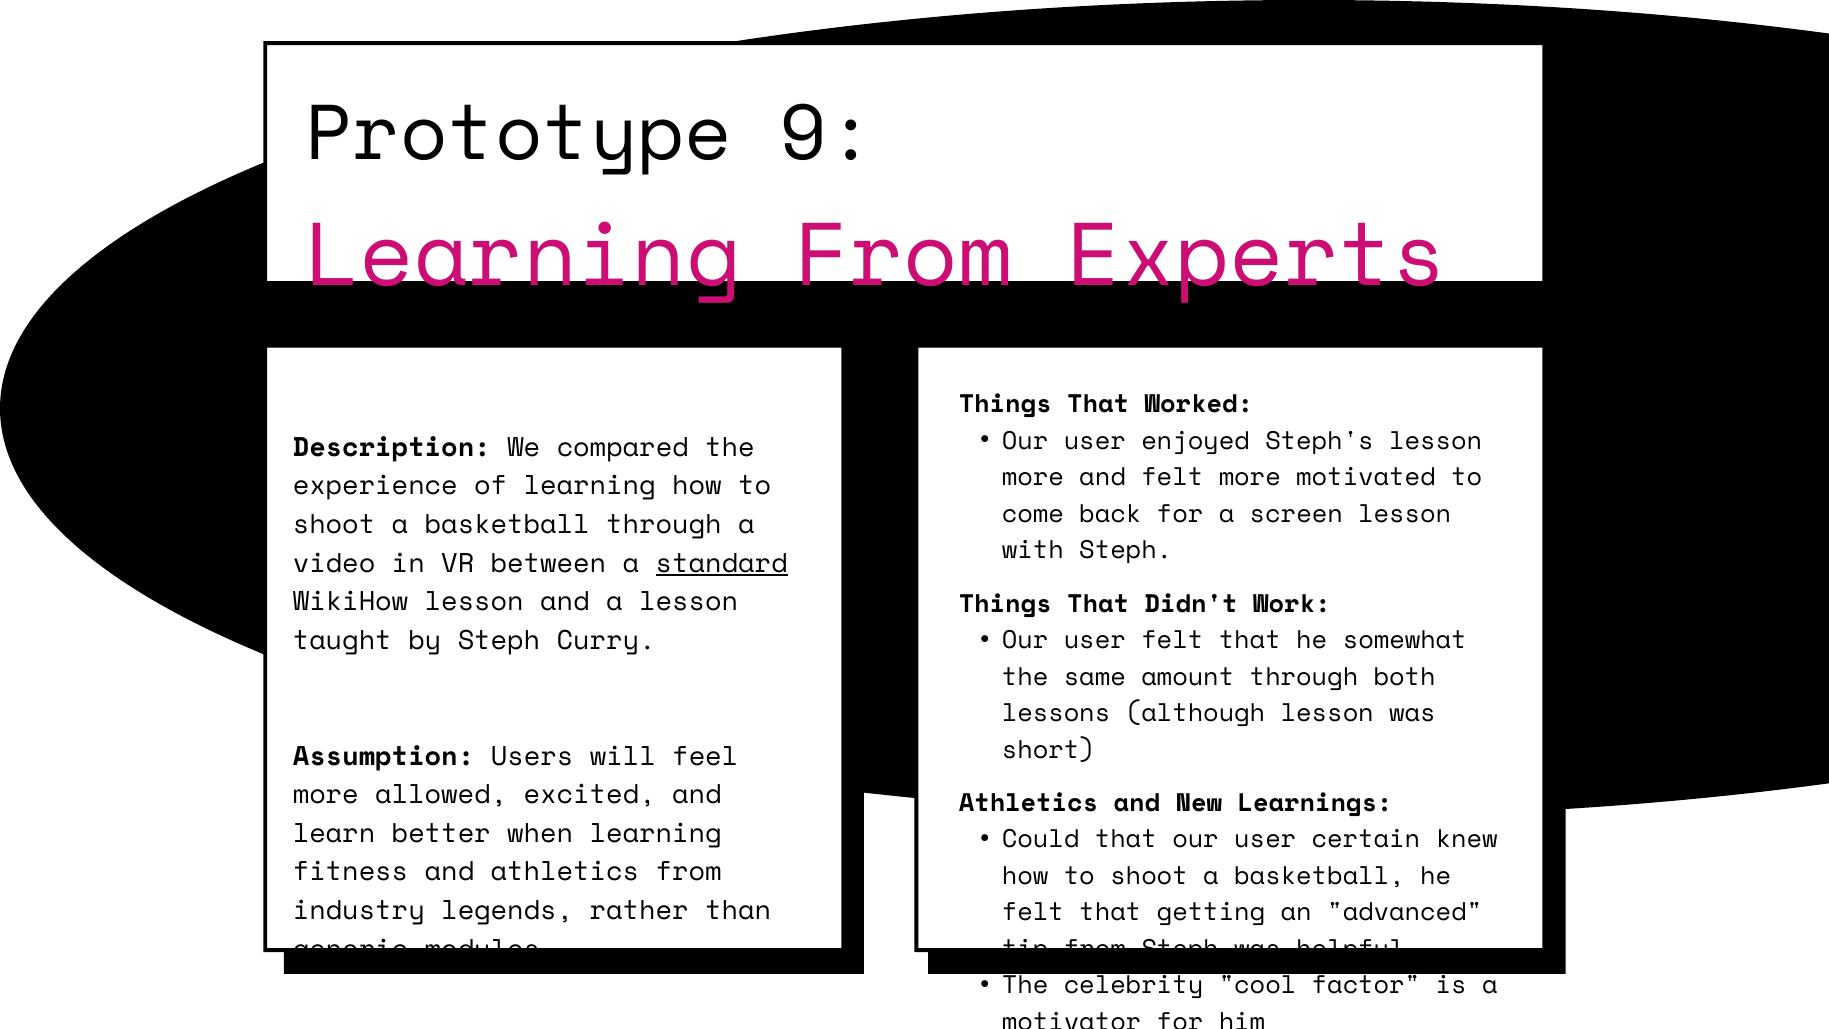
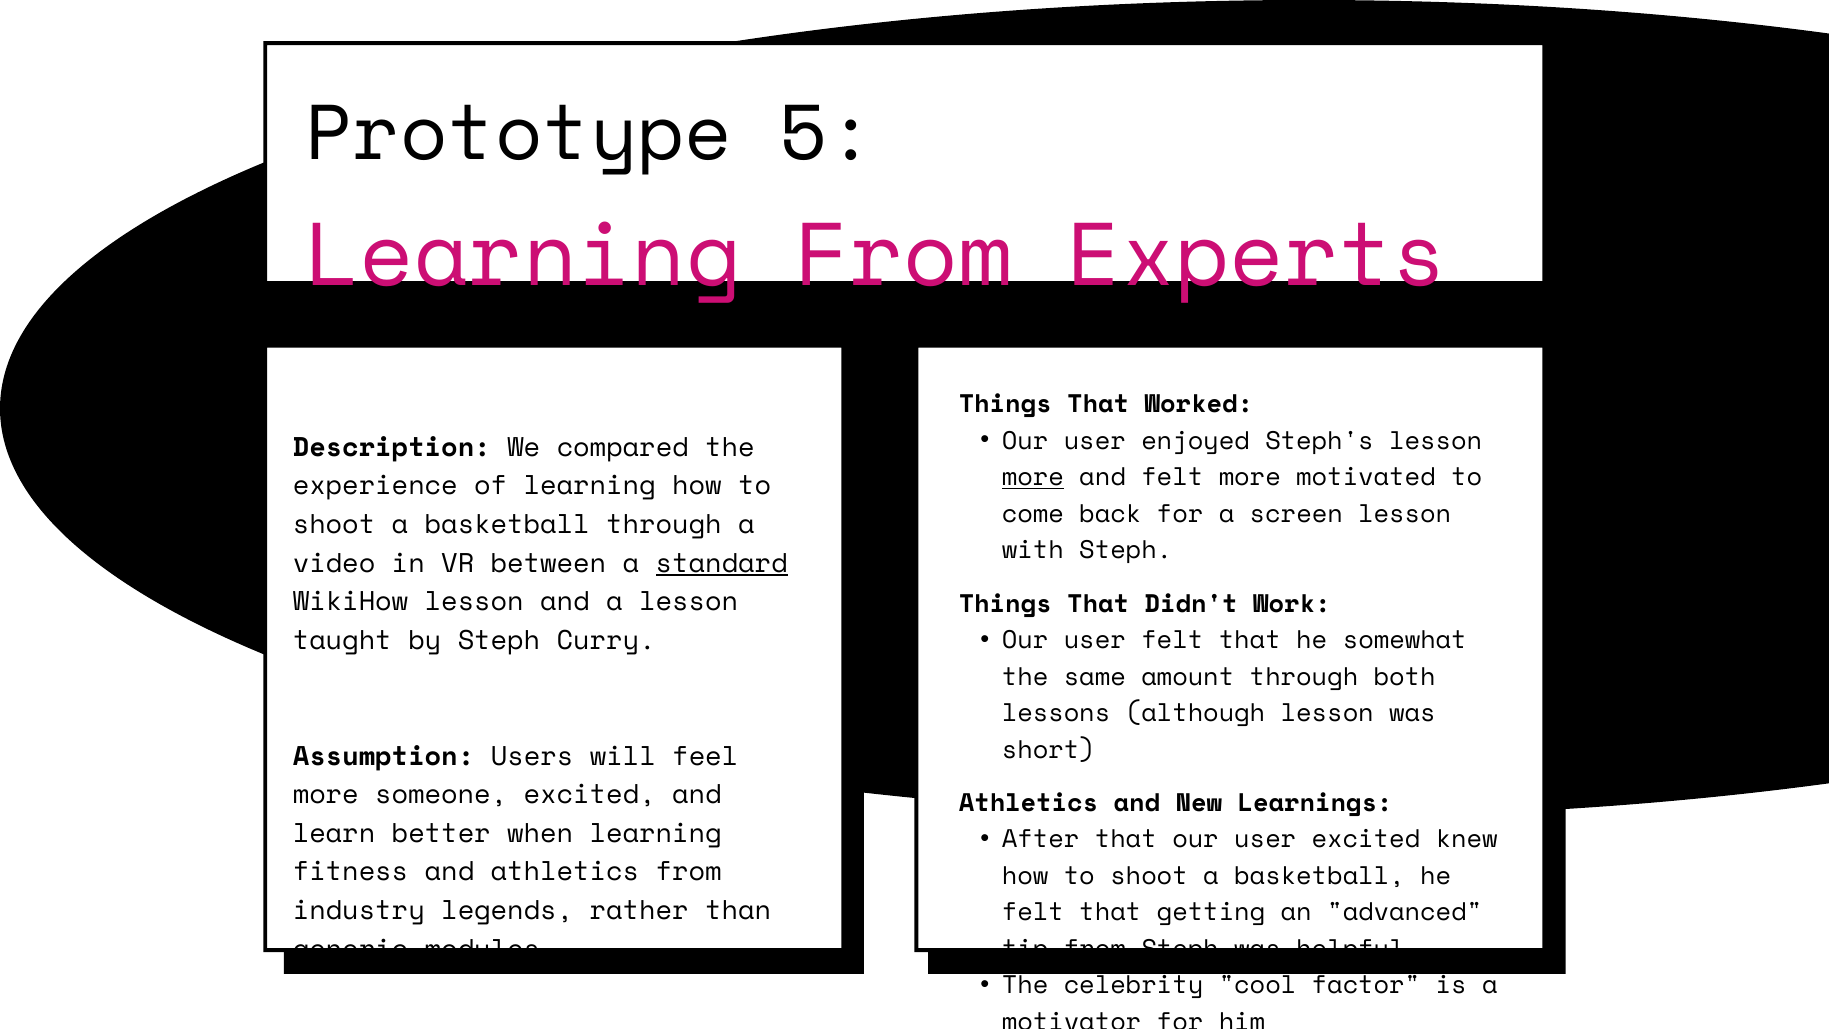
9: 9 -> 5
more at (1033, 477) underline: none -> present
allowed: allowed -> someone
Could: Could -> After
user certain: certain -> excited
